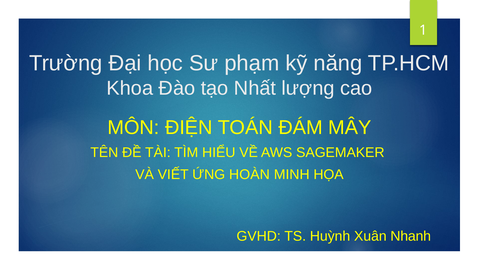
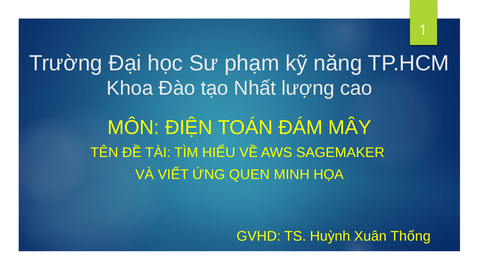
HOÀN: HOÀN -> QUEN
Nhanh: Nhanh -> Thống
